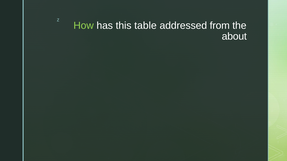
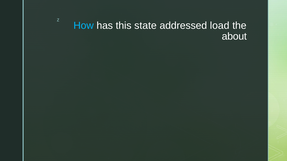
How colour: light green -> light blue
table: table -> state
from: from -> load
